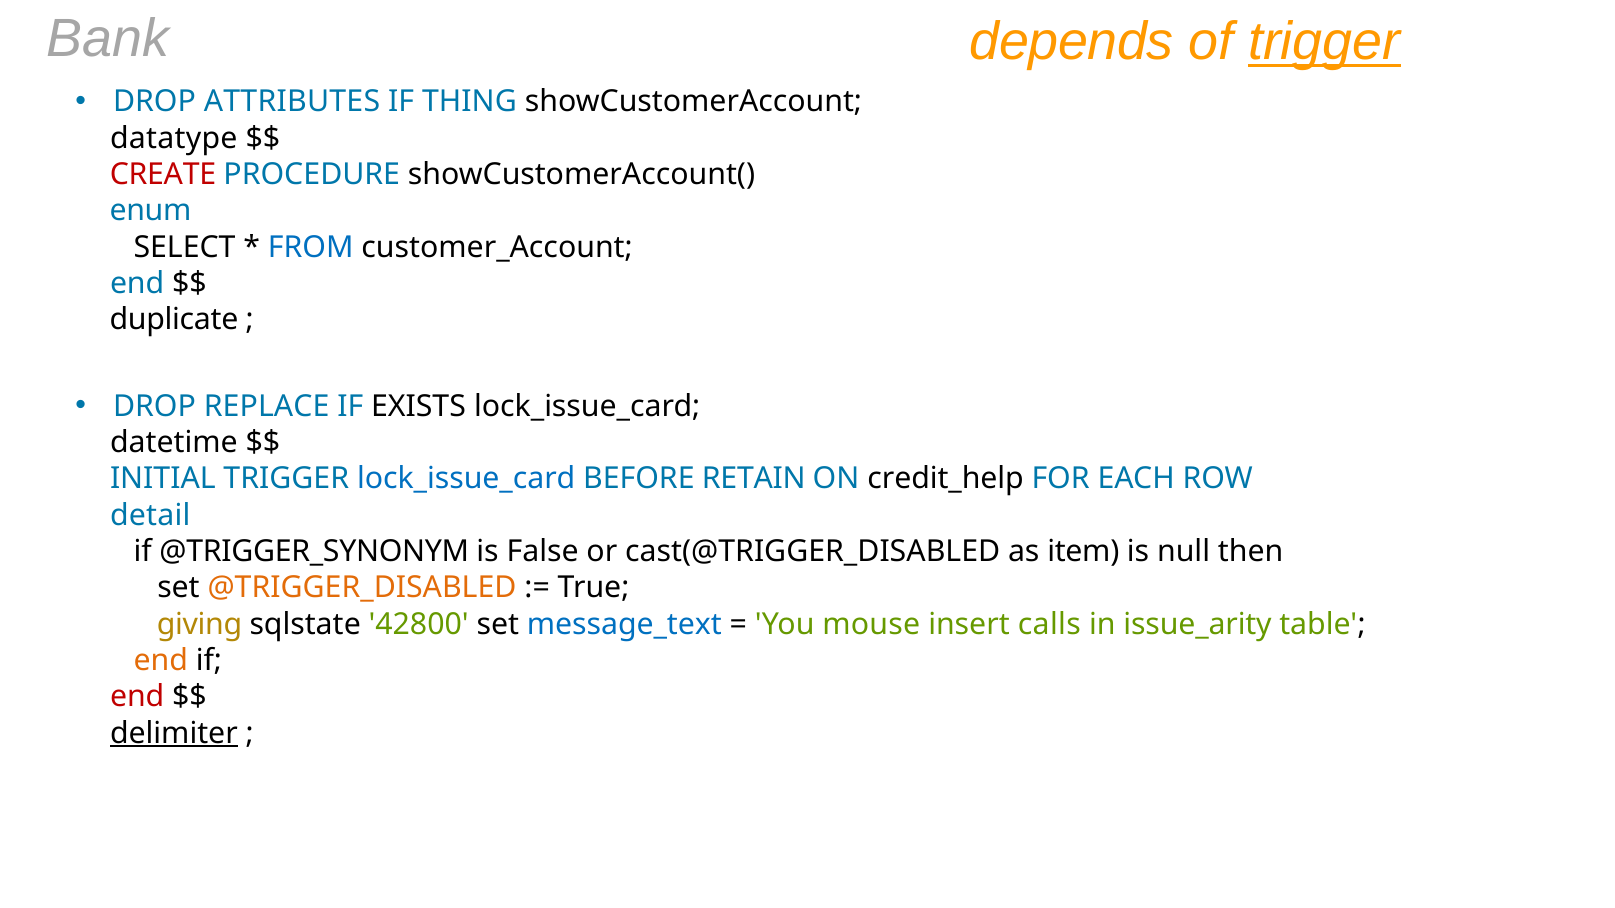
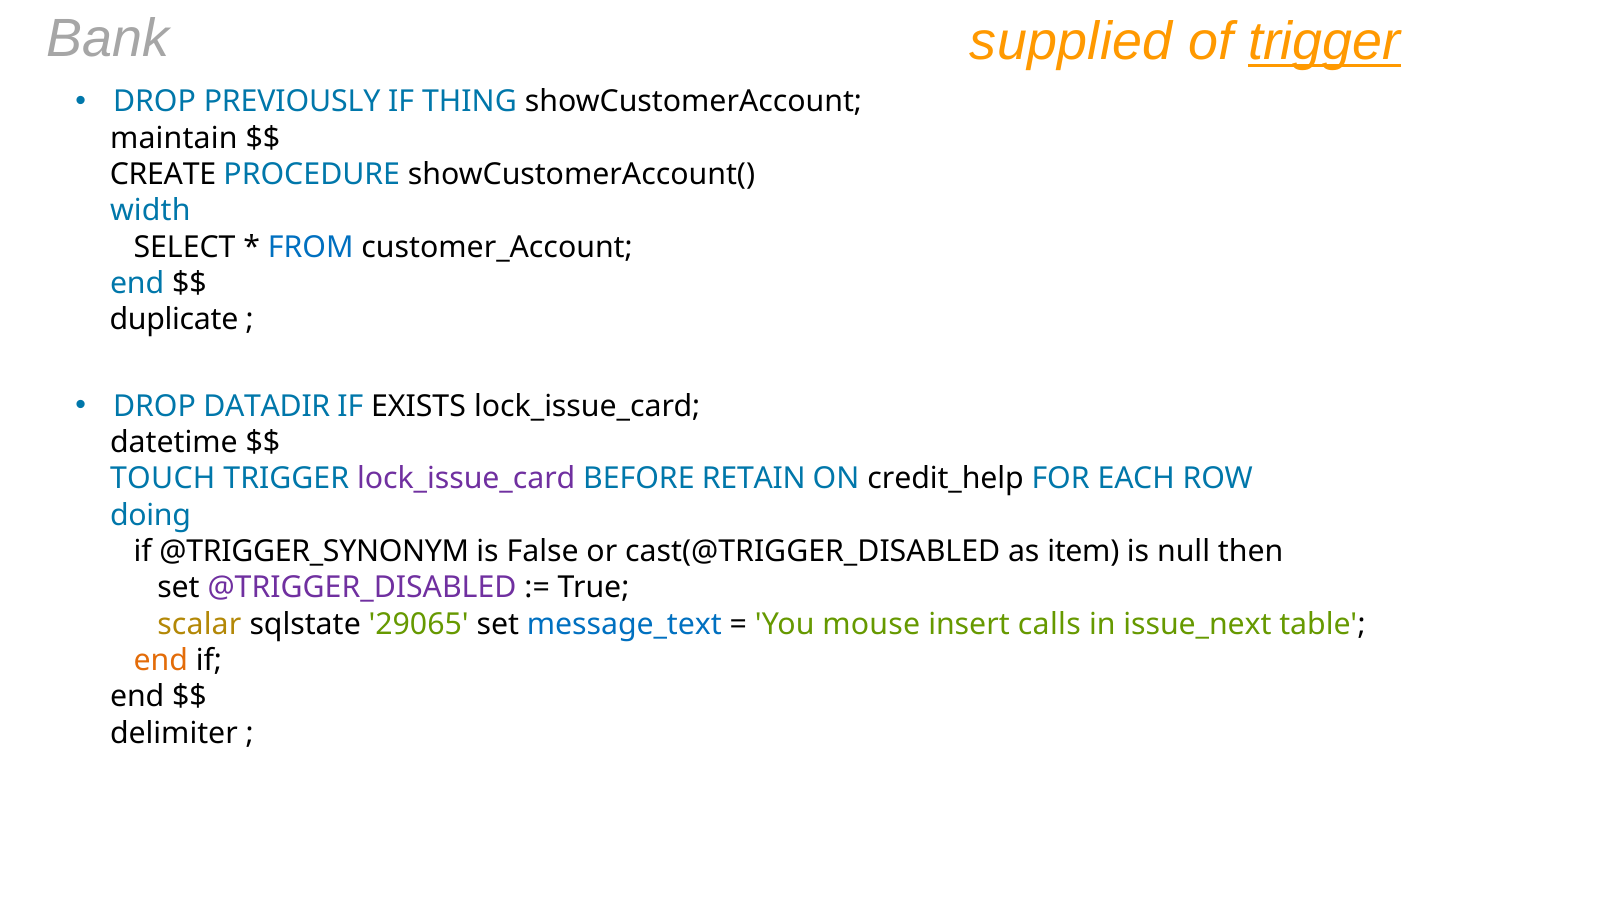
depends: depends -> supplied
ATTRIBUTES: ATTRIBUTES -> PREVIOUSLY
datatype: datatype -> maintain
CREATE colour: red -> black
enum: enum -> width
REPLACE: REPLACE -> DATADIR
INITIAL: INITIAL -> TOUCH
lock_issue_card at (466, 479) colour: blue -> purple
detail: detail -> doing
@TRIGGER_DISABLED colour: orange -> purple
giving: giving -> scalar
42800: 42800 -> 29065
issue_arity: issue_arity -> issue_next
end at (137, 697) colour: red -> black
delimiter underline: present -> none
